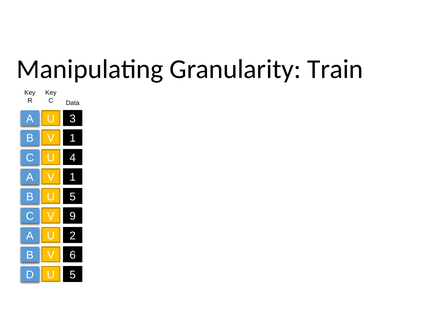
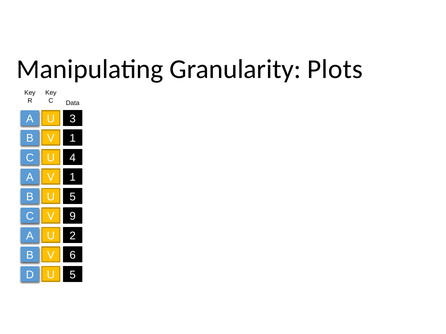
Train: Train -> Plots
